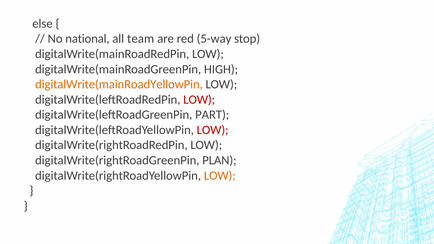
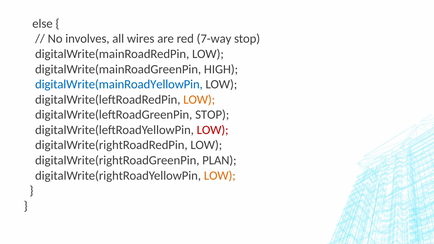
national: national -> involves
team: team -> wires
5-way: 5-way -> 7-way
digitalWrite(mainRoadYellowPin colour: orange -> blue
LOW at (199, 100) colour: red -> orange
digitalWrite(leftRoadGreenPin PART: PART -> STOP
